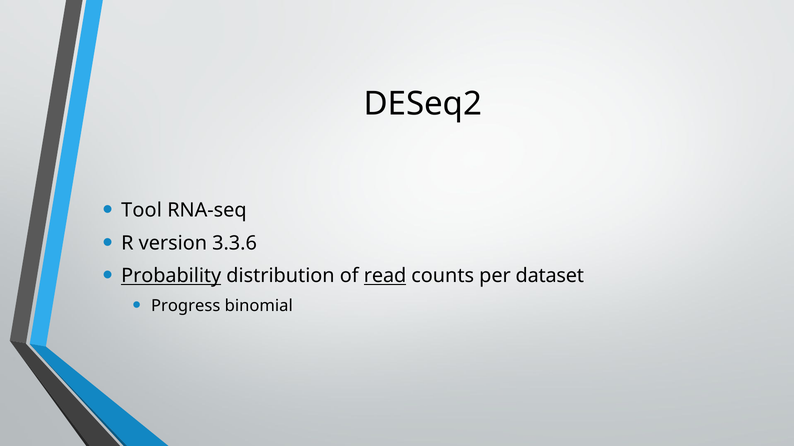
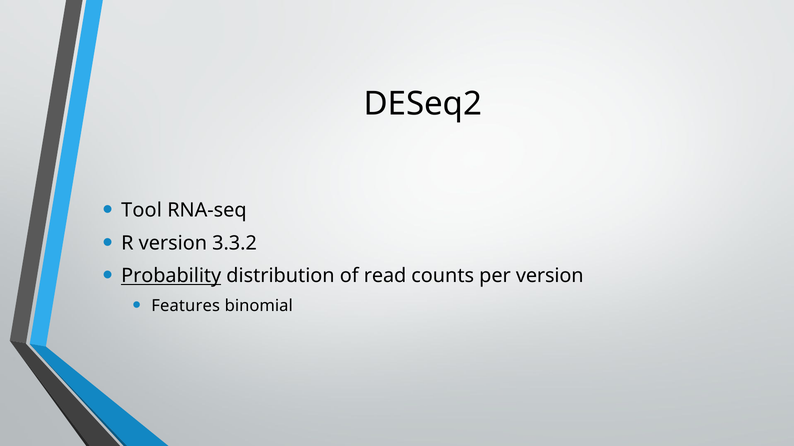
3.3.6: 3.3.6 -> 3.3.2
read underline: present -> none
per dataset: dataset -> version
Progress: Progress -> Features
